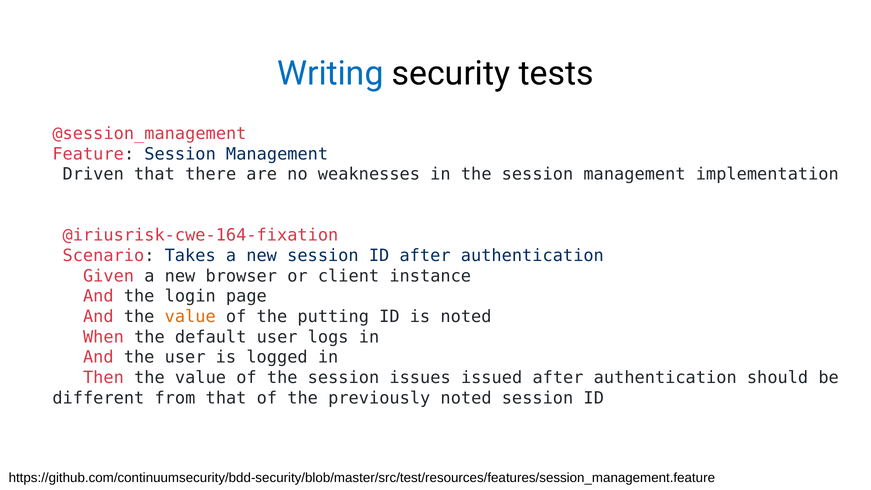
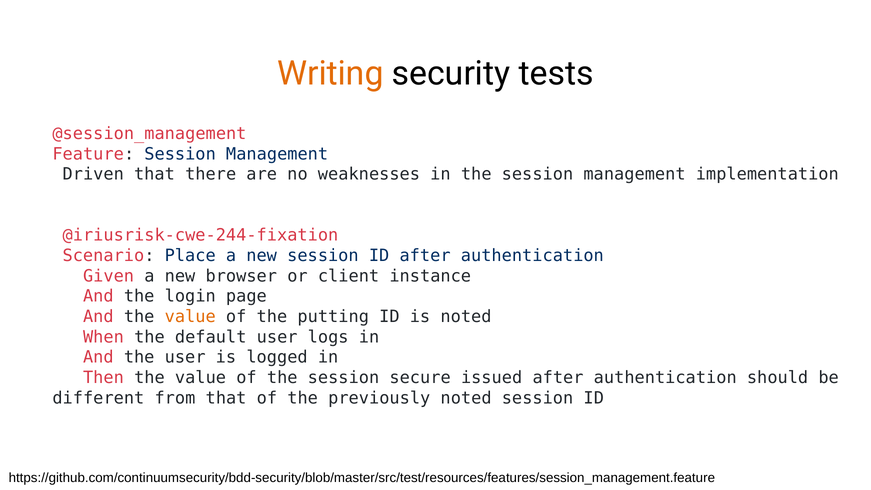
Writing colour: blue -> orange
@iriusrisk-cwe-164-fixation: @iriusrisk-cwe-164-fixation -> @iriusrisk-cwe-244-fixation
Takes: Takes -> Place
issues: issues -> secure
